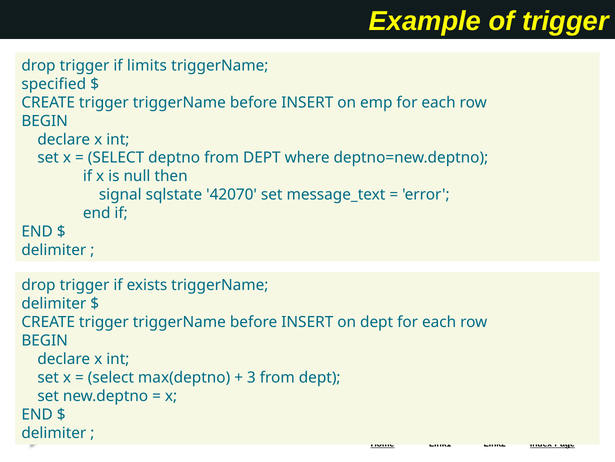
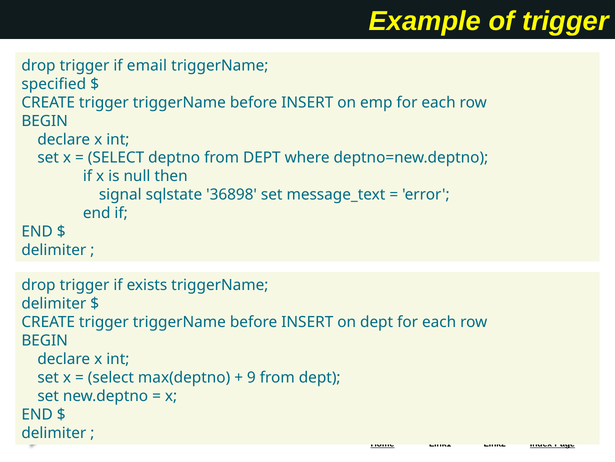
limits: limits -> email
42070: 42070 -> 36898
3: 3 -> 9
